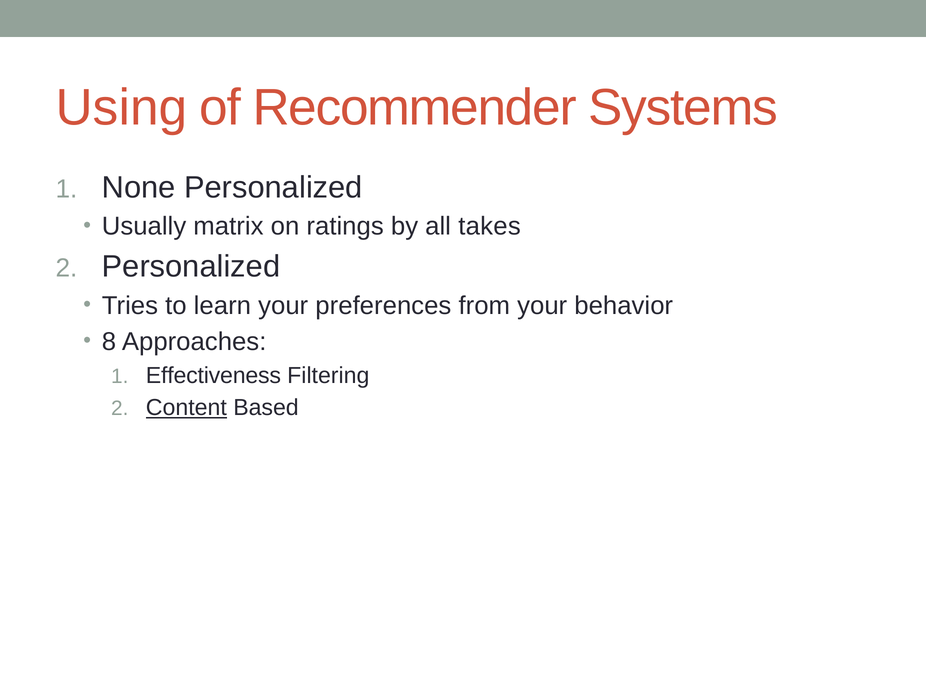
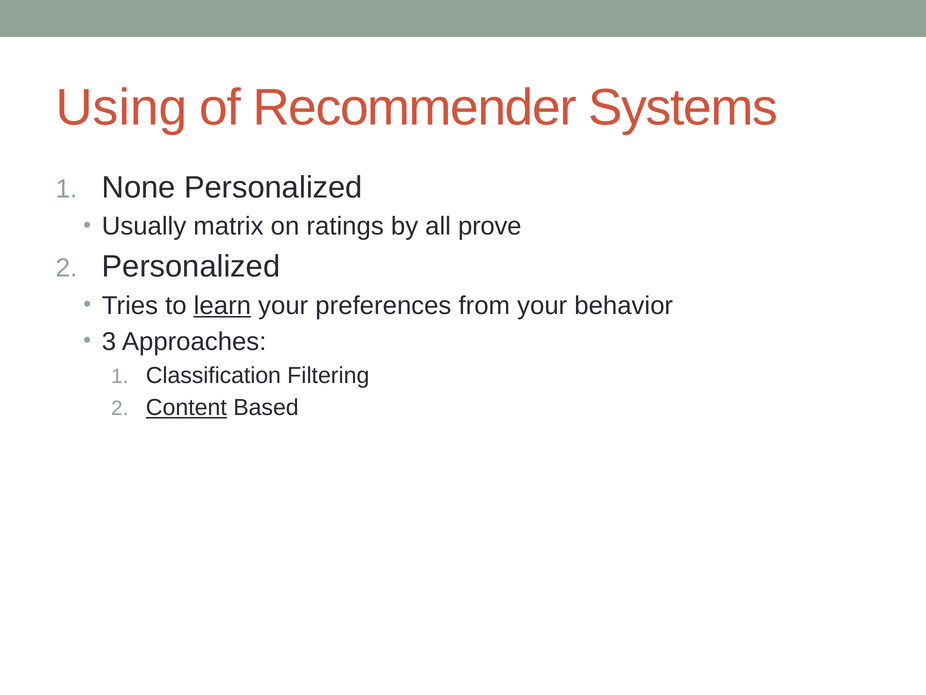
takes: takes -> prove
learn underline: none -> present
8: 8 -> 3
Effectiveness: Effectiveness -> Classification
